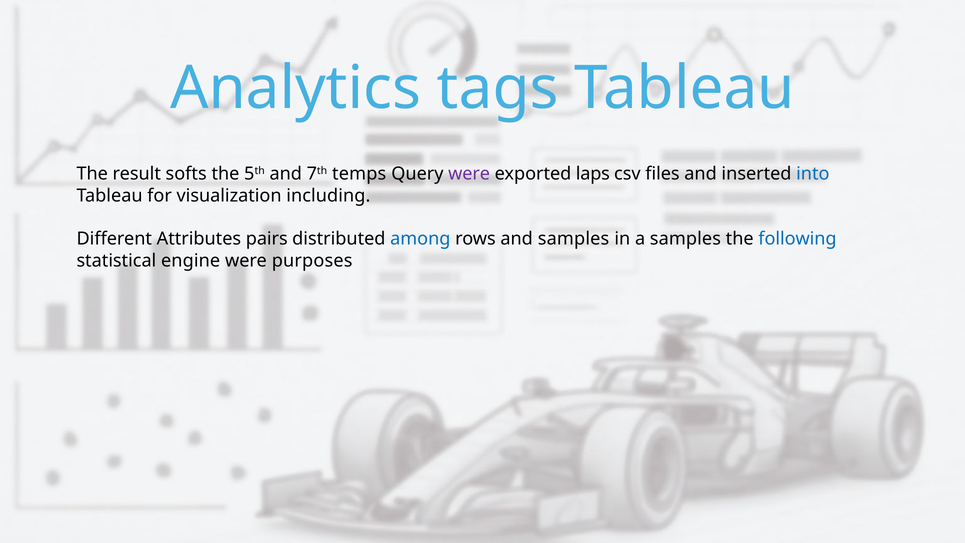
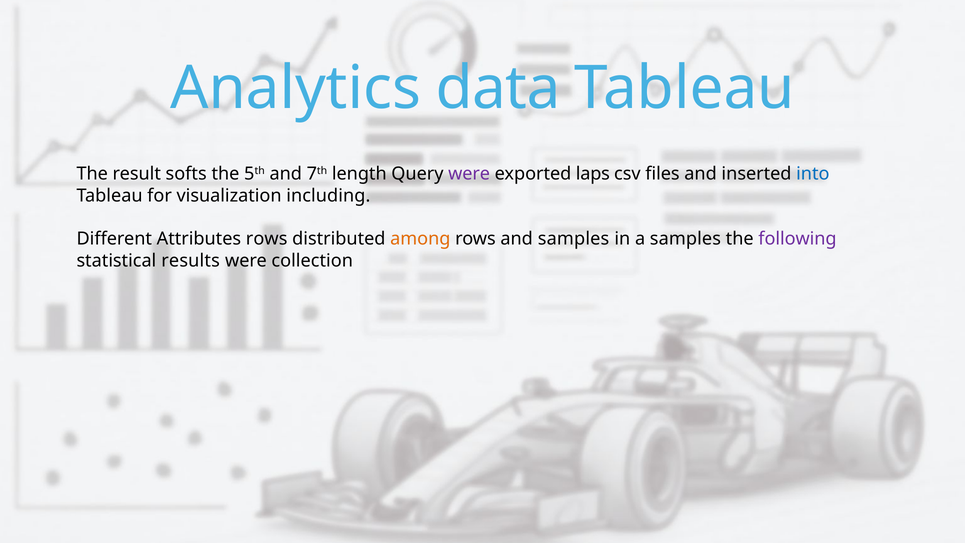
tags: tags -> data
temps: temps -> length
Attributes pairs: pairs -> rows
among colour: blue -> orange
following colour: blue -> purple
engine: engine -> results
purposes: purposes -> collection
